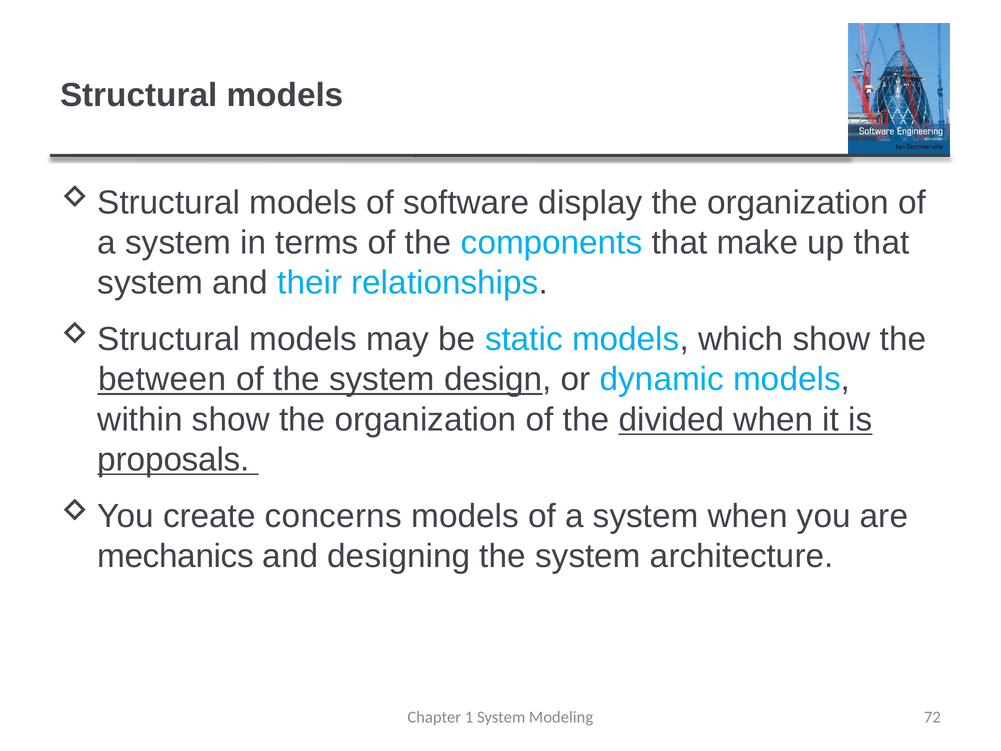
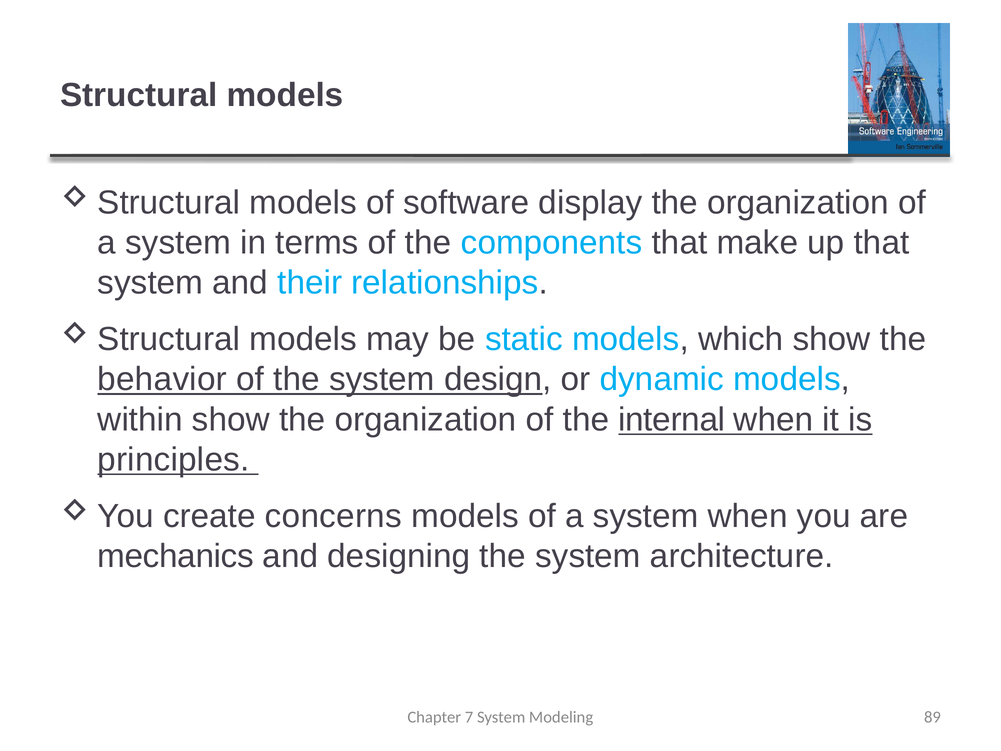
between: between -> behavior
divided: divided -> internal
proposals: proposals -> principles
1: 1 -> 7
72: 72 -> 89
